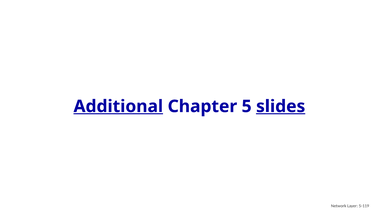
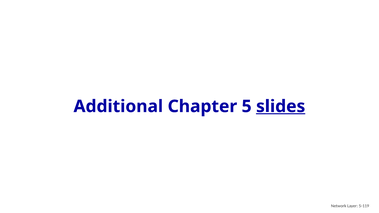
Additional underline: present -> none
